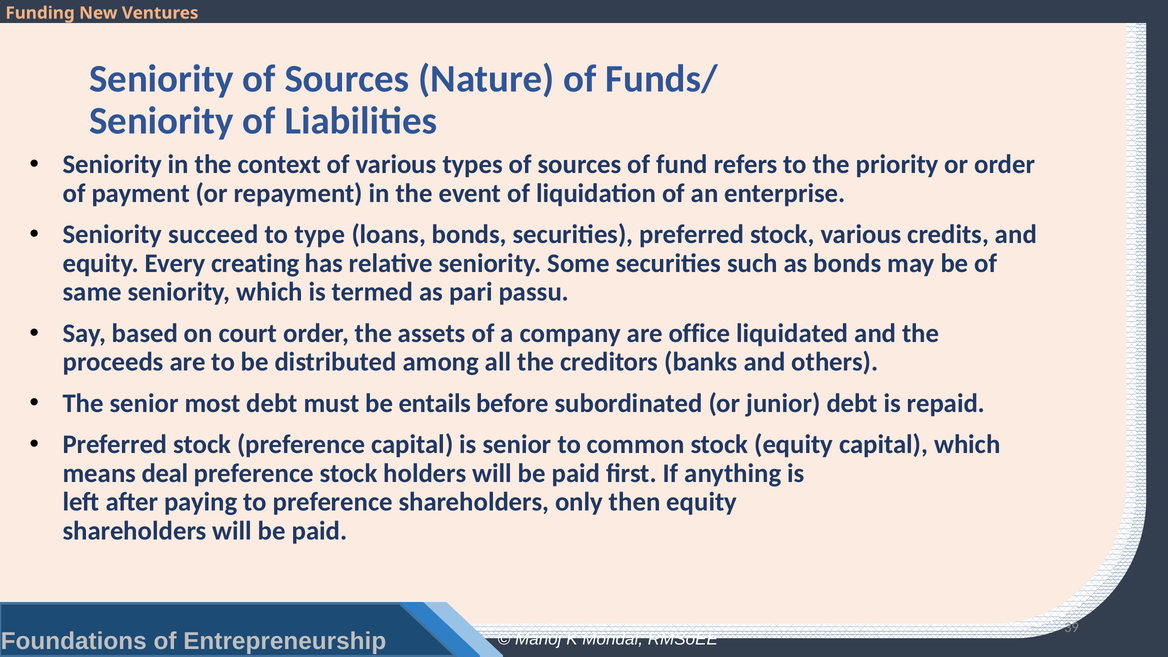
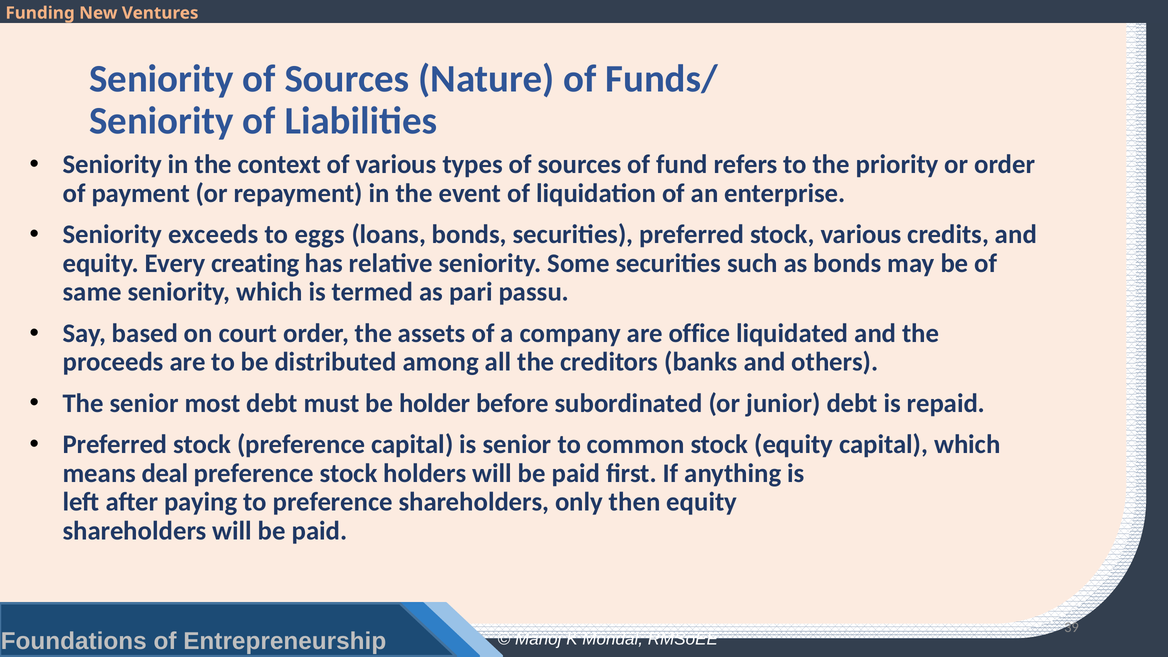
succeed: succeed -> exceeds
type: type -> eggs
entails: entails -> holder
